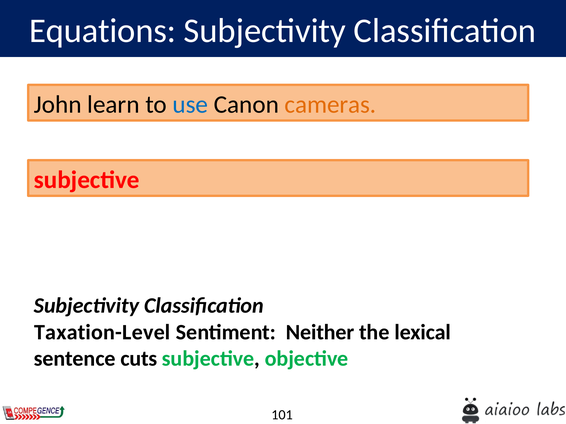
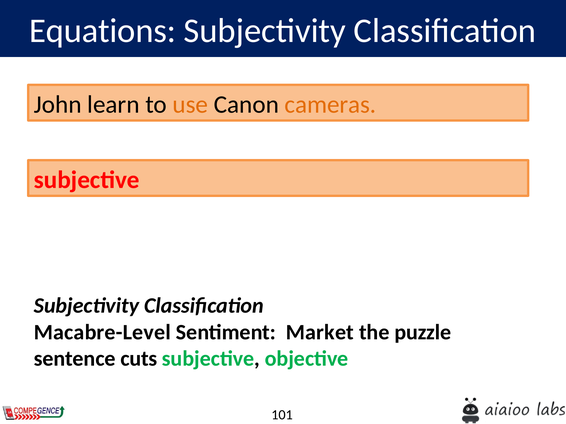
use colour: blue -> orange
Taxation-Level: Taxation-Level -> Macabre-Level
Neither: Neither -> Market
lexical: lexical -> puzzle
